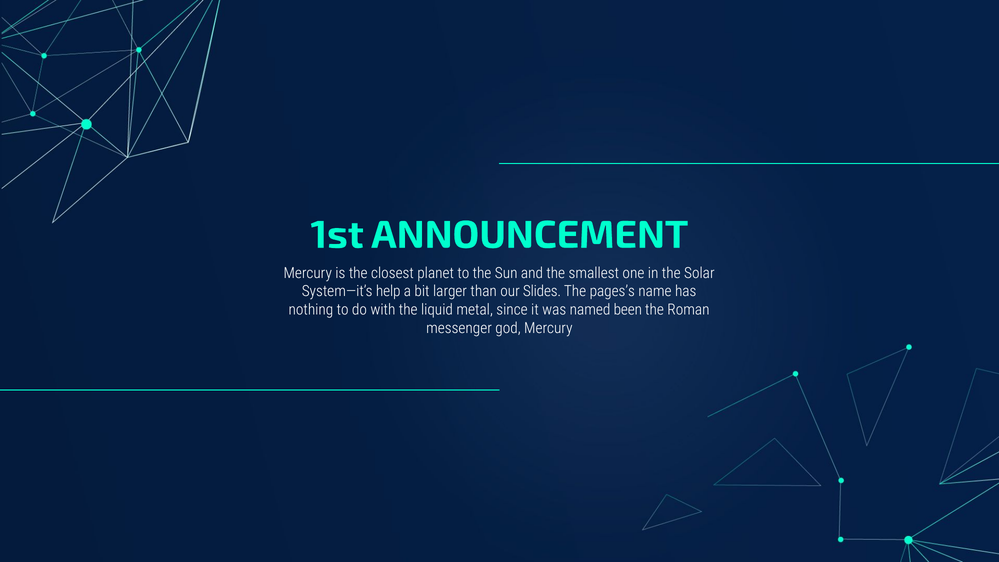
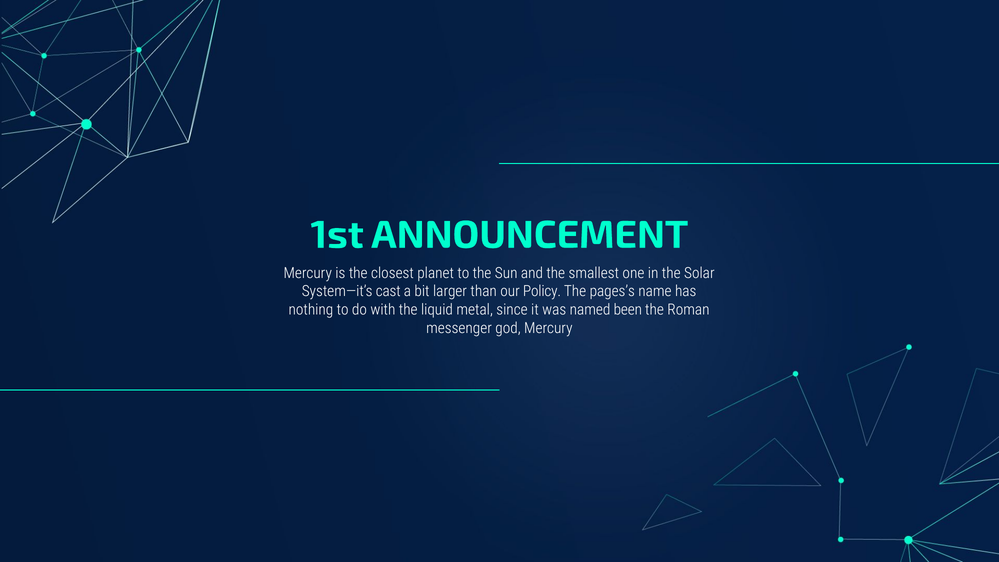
help: help -> cast
Slides: Slides -> Policy
